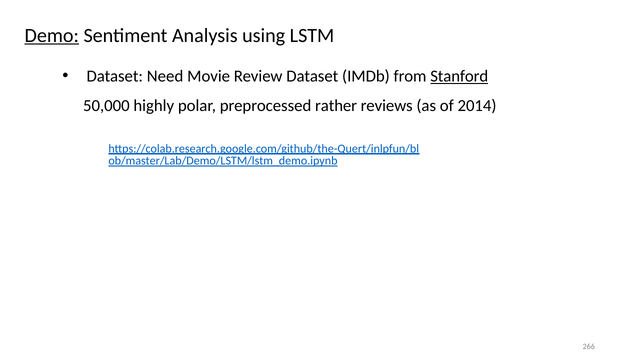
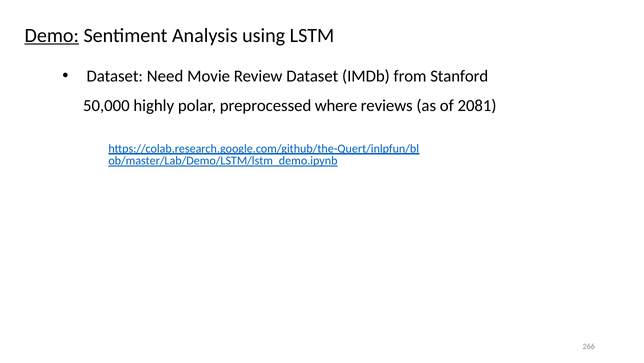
Stanford underline: present -> none
rather: rather -> where
2014: 2014 -> 2081
